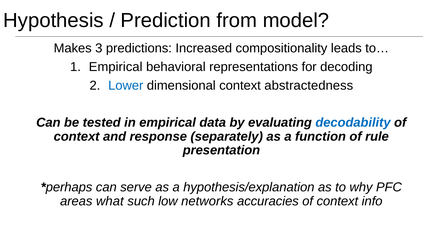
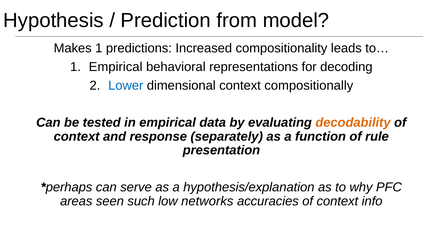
Makes 3: 3 -> 1
abstractedness: abstractedness -> compositionally
decodability colour: blue -> orange
what: what -> seen
